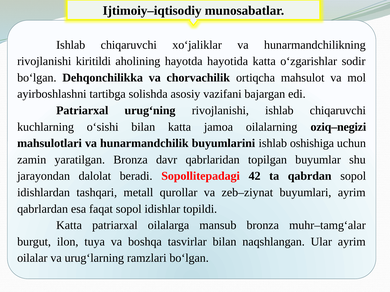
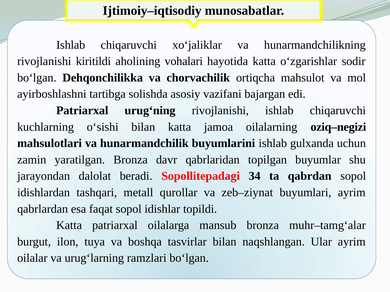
hayotda: hayotda -> vohalari
oshishiga: oshishiga -> gulxanda
42: 42 -> 34
